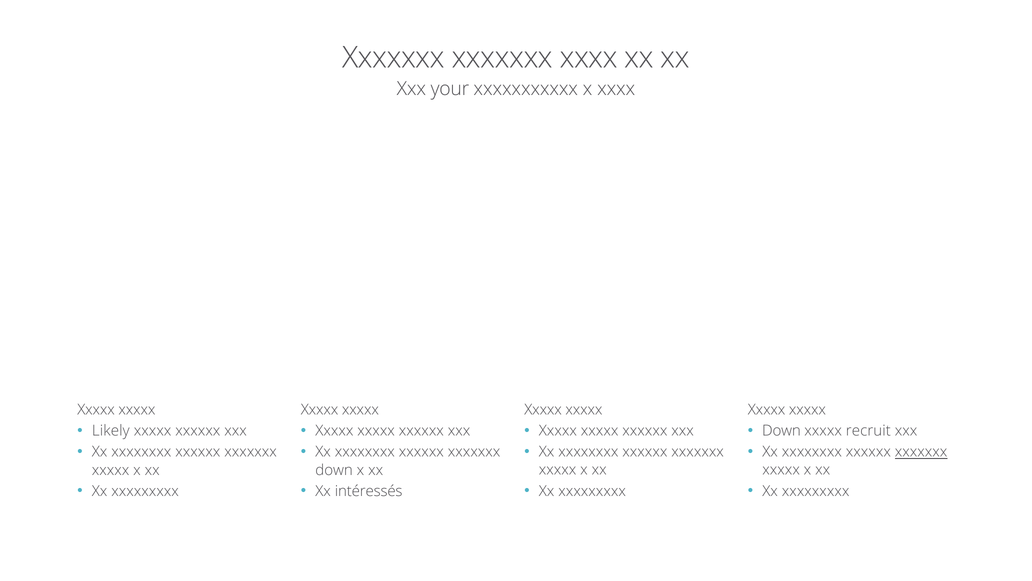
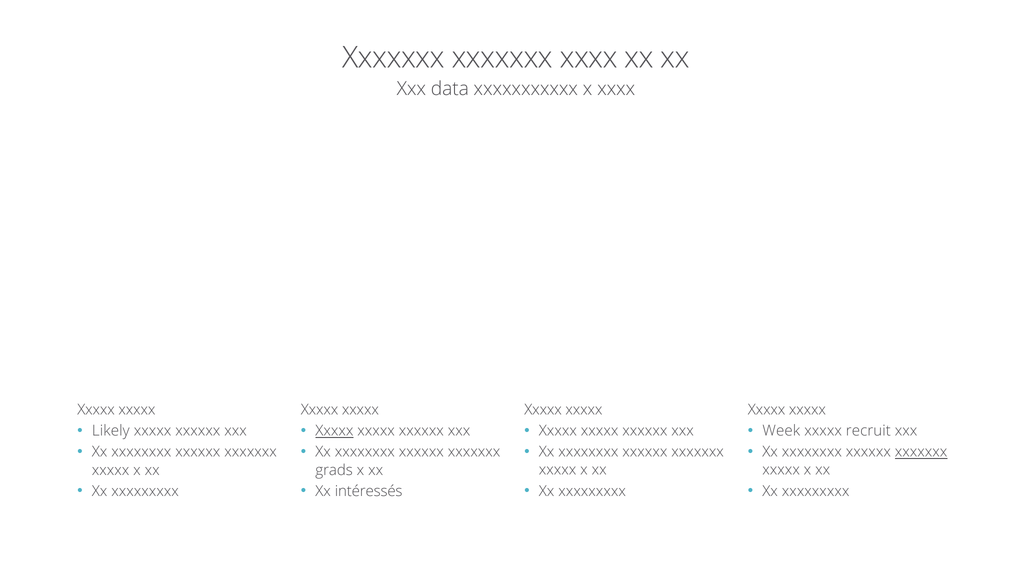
your: your -> data
Xxxxx at (334, 431) underline: none -> present
Down at (781, 430): Down -> Week
down at (334, 470): down -> grads
